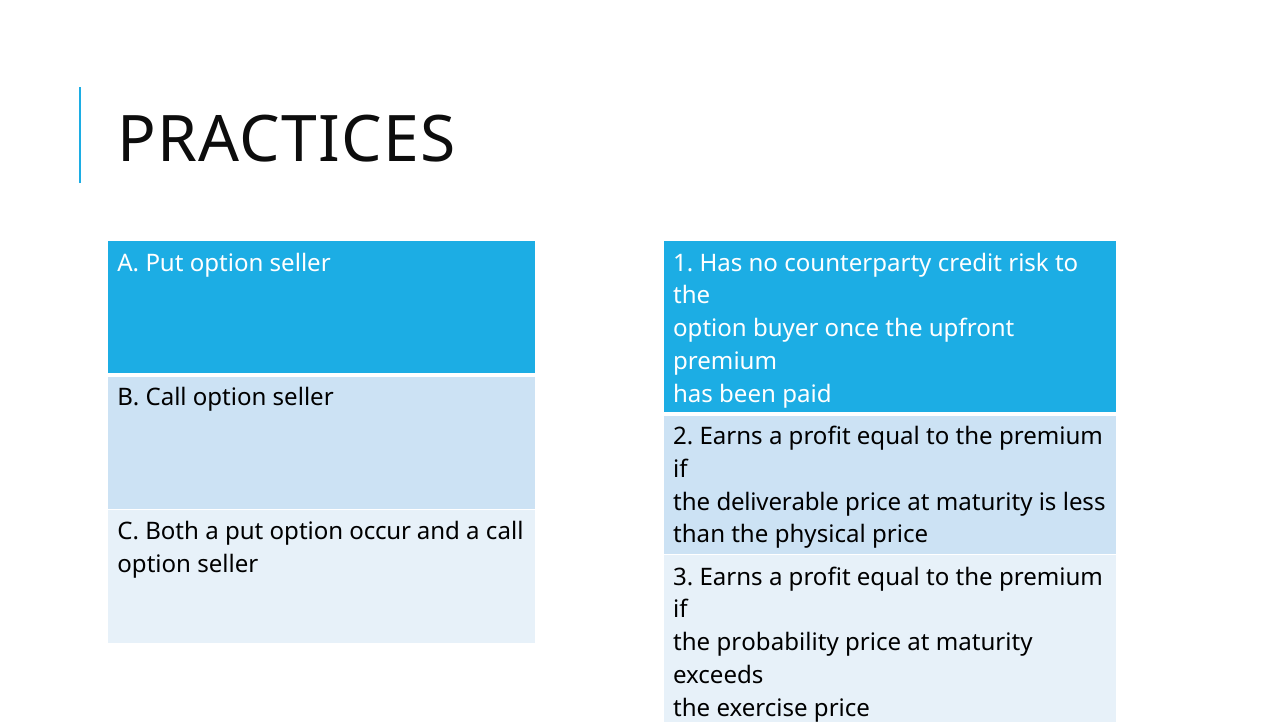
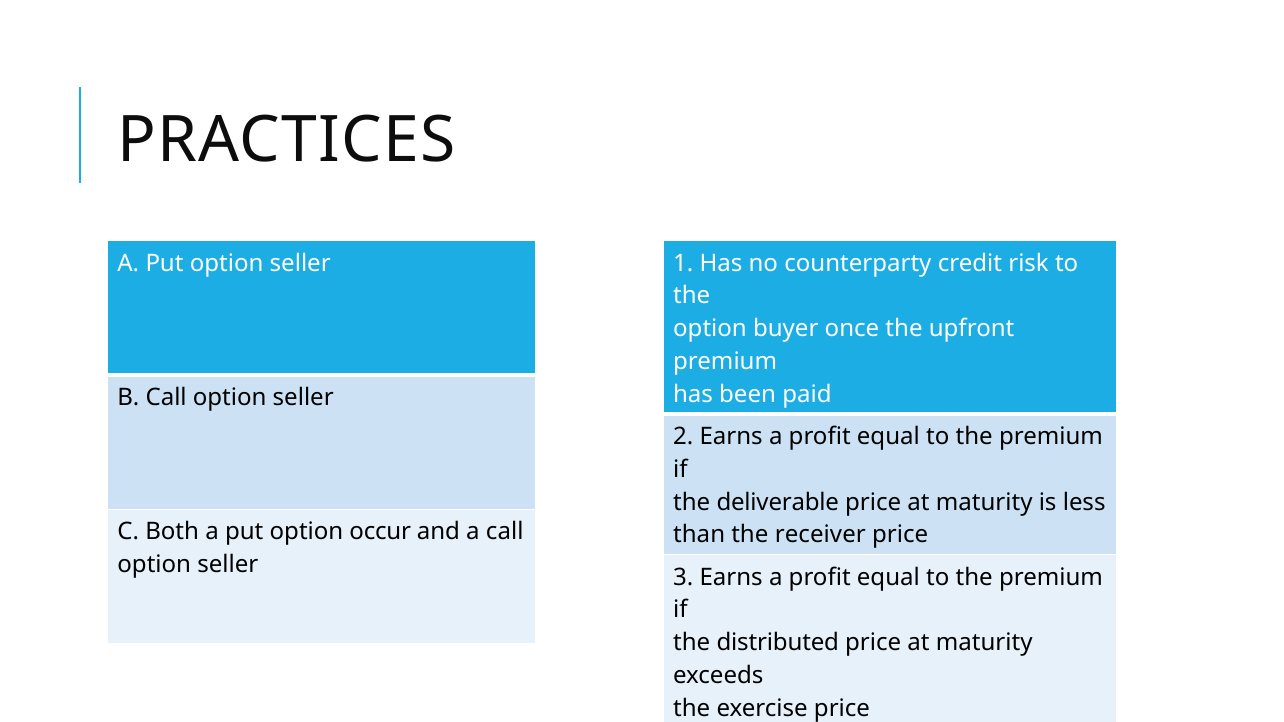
physical: physical -> receiver
probability: probability -> distributed
